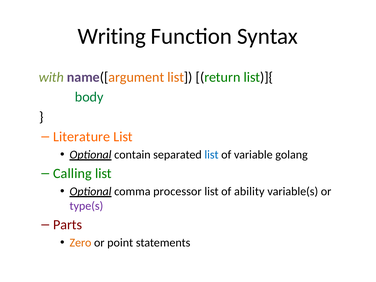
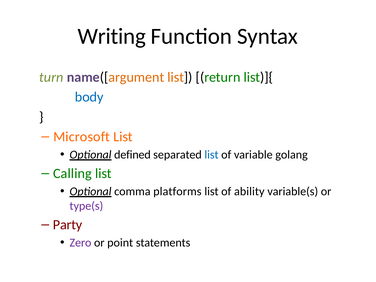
with: with -> turn
body colour: green -> blue
Literature: Literature -> Microsoft
contain: contain -> defined
processor: processor -> platforms
Parts: Parts -> Party
Zero colour: orange -> purple
